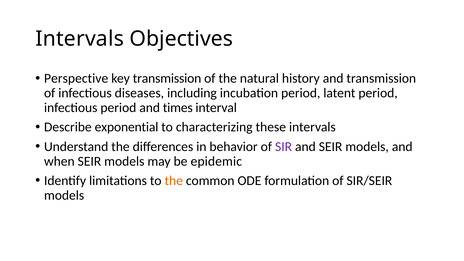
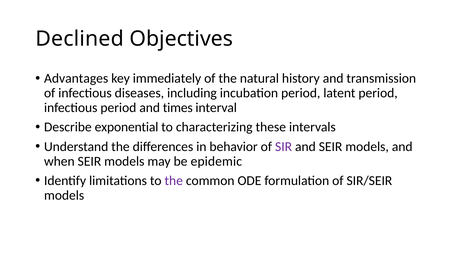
Intervals at (80, 39): Intervals -> Declined
Perspective: Perspective -> Advantages
key transmission: transmission -> immediately
the at (174, 181) colour: orange -> purple
